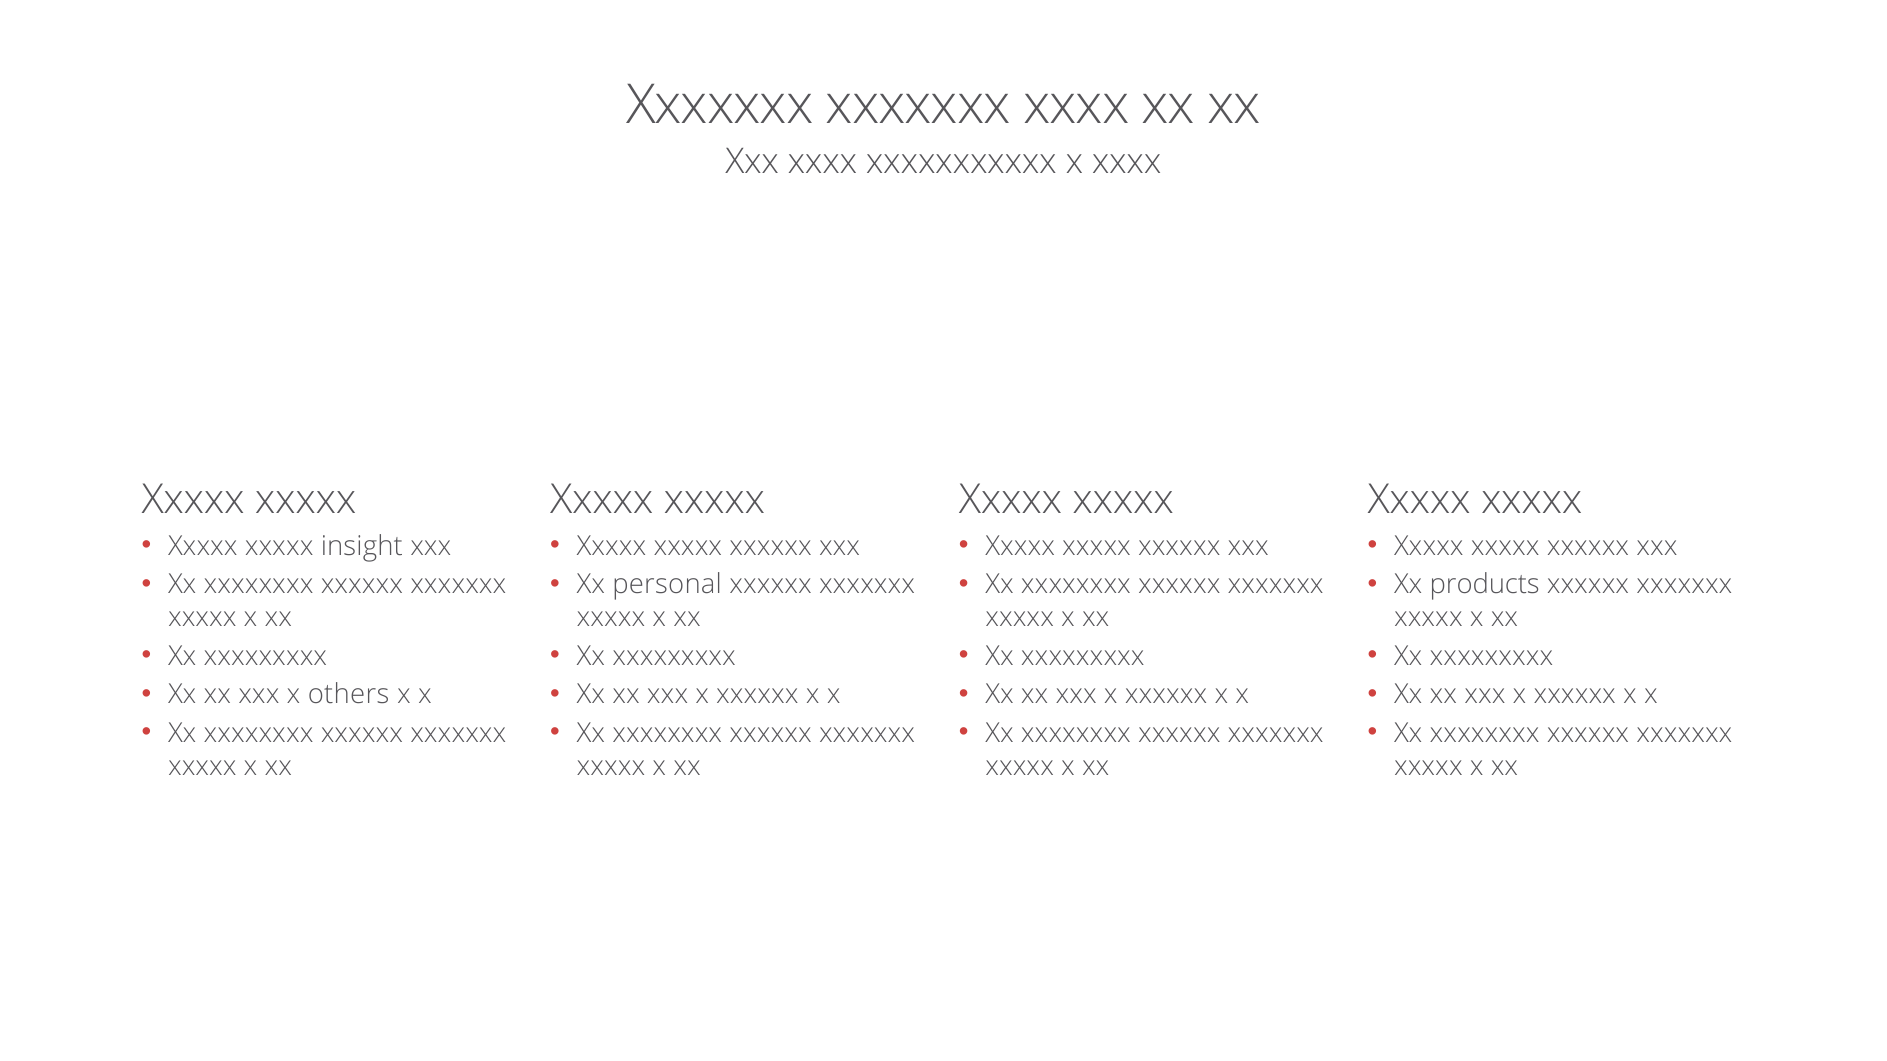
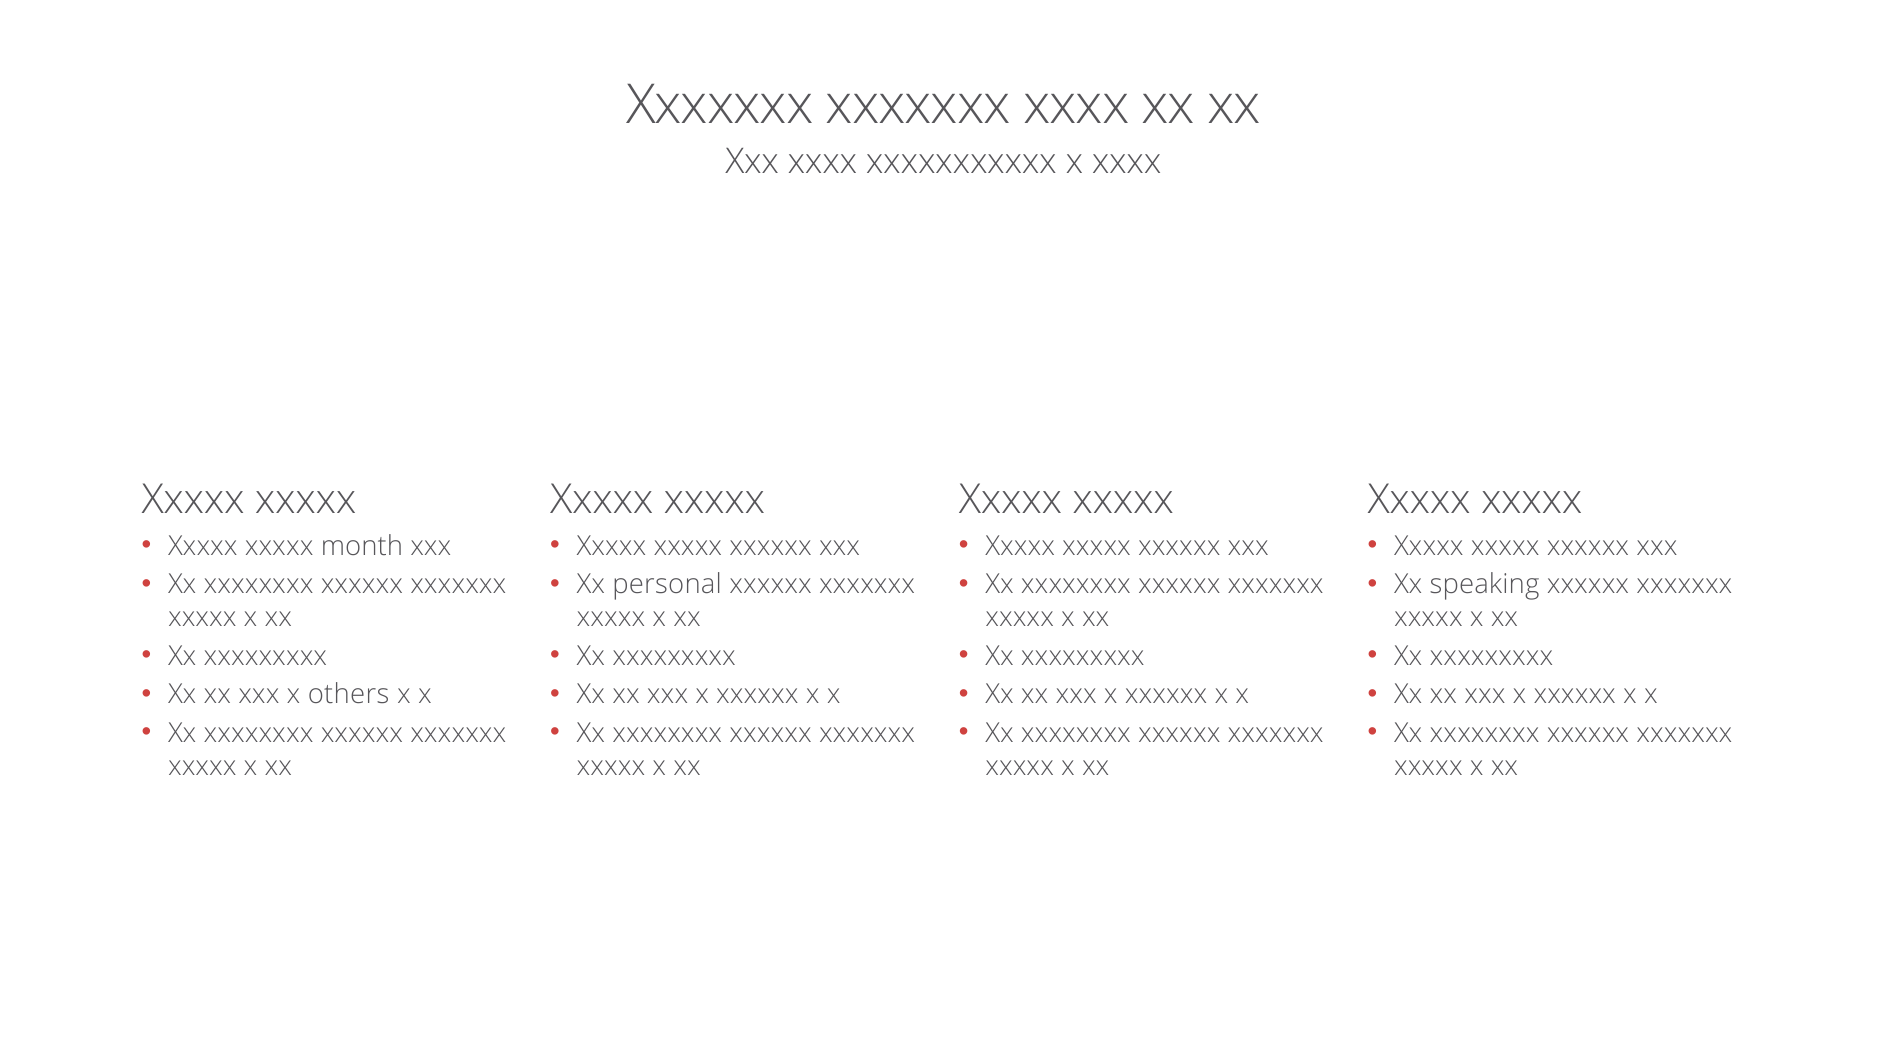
insight: insight -> month
products: products -> speaking
